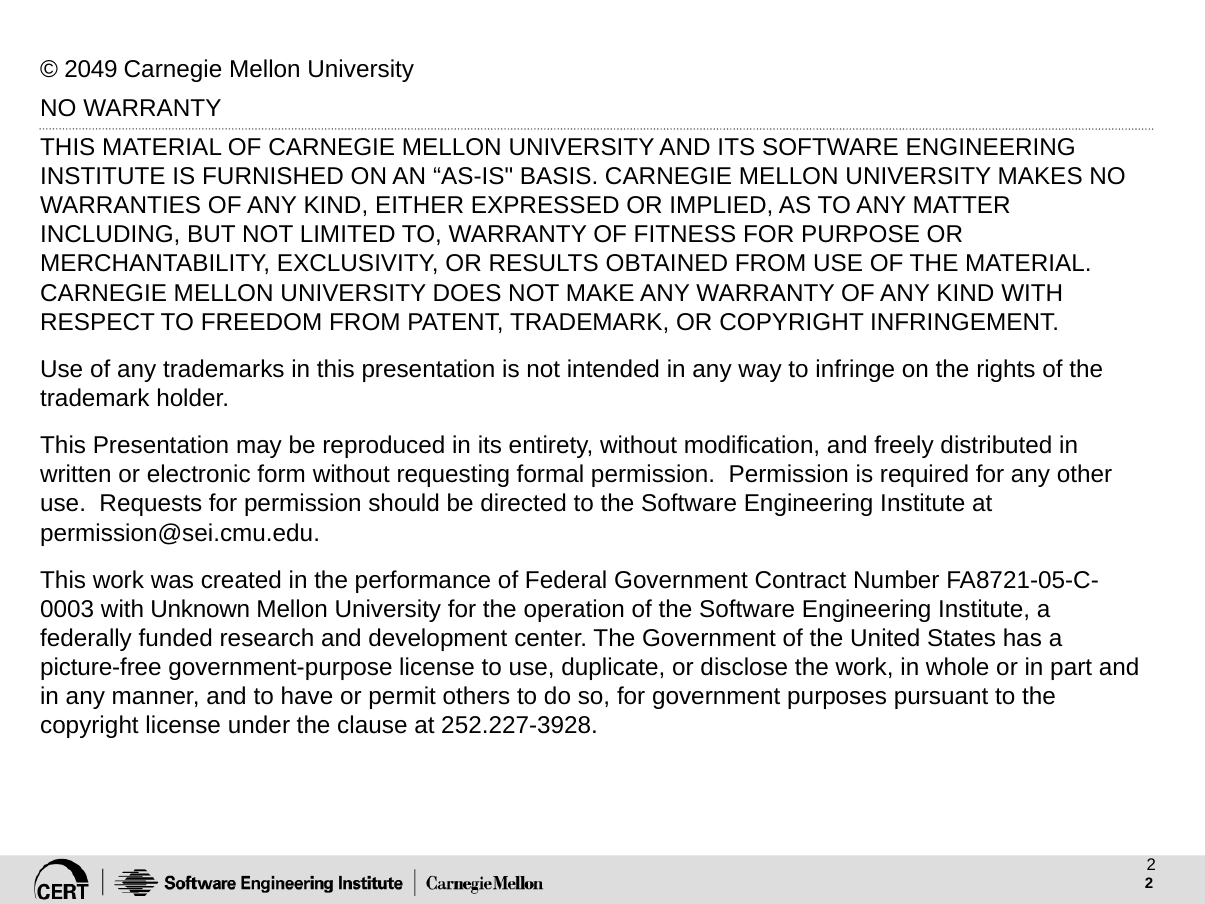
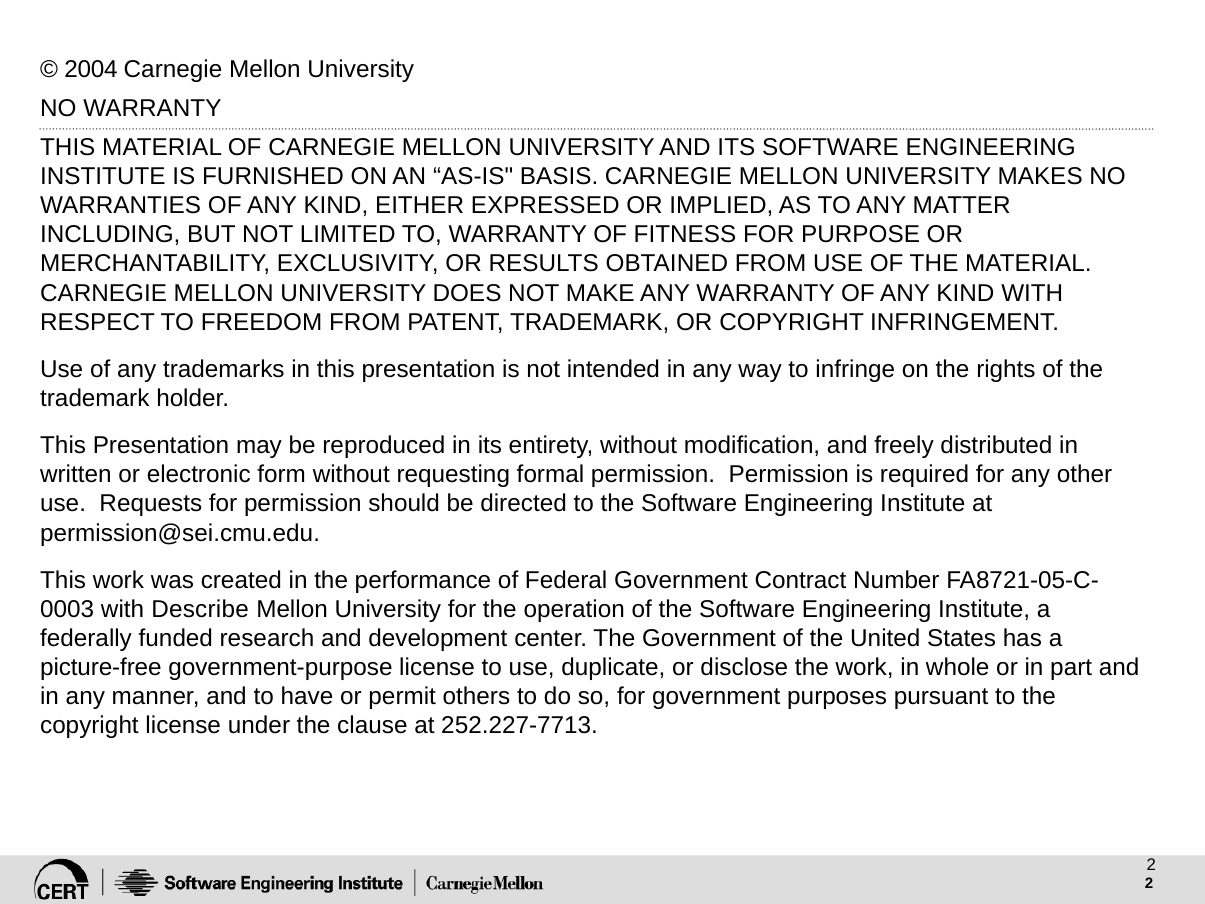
2049: 2049 -> 2004
Unknown: Unknown -> Describe
252.227-3928: 252.227-3928 -> 252.227-7713
